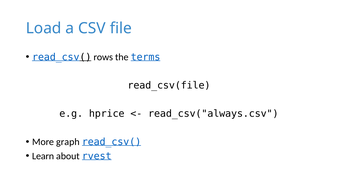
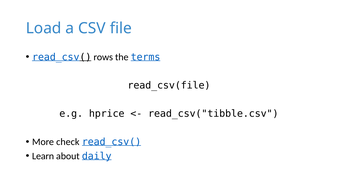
read_csv("always.csv: read_csv("always.csv -> read_csv("tibble.csv
graph: graph -> check
rvest: rvest -> daily
